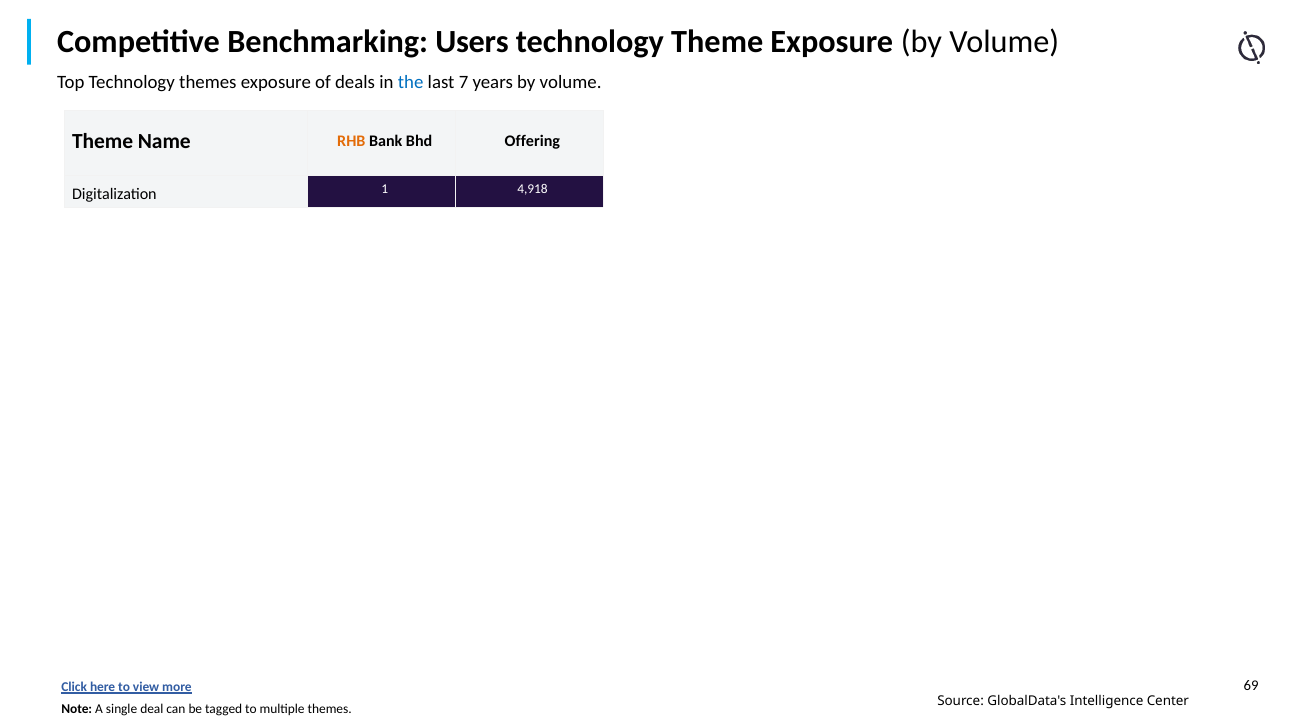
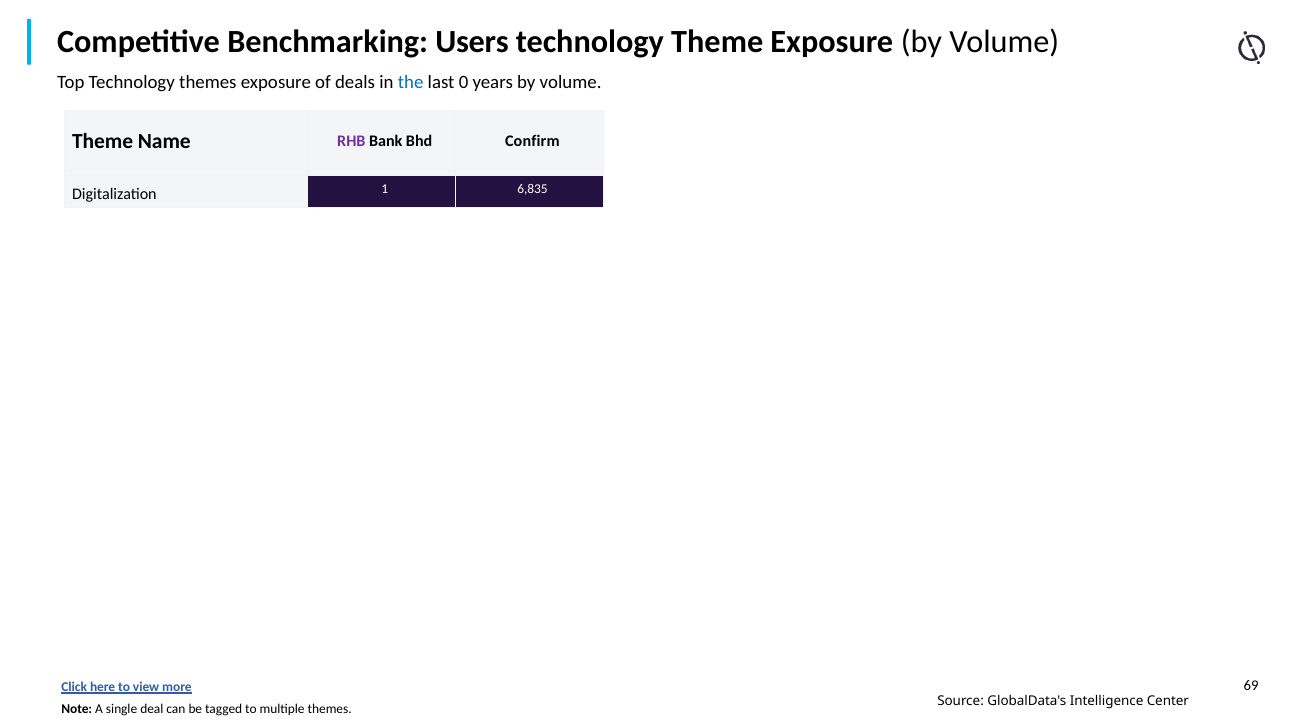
7: 7 -> 0
RHB colour: orange -> purple
Offering: Offering -> Confirm
4,918: 4,918 -> 6,835
